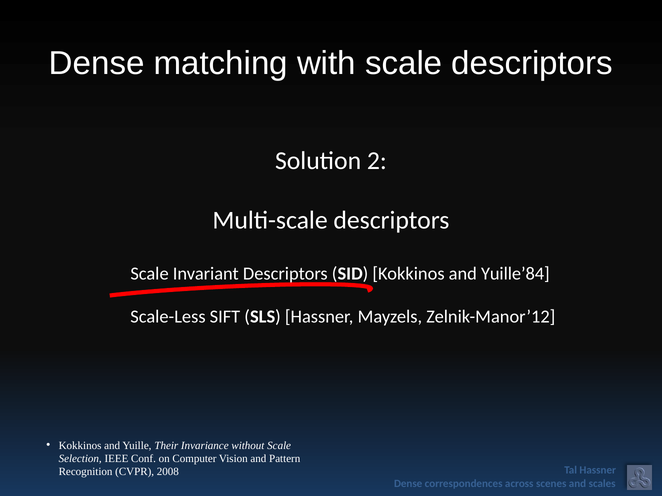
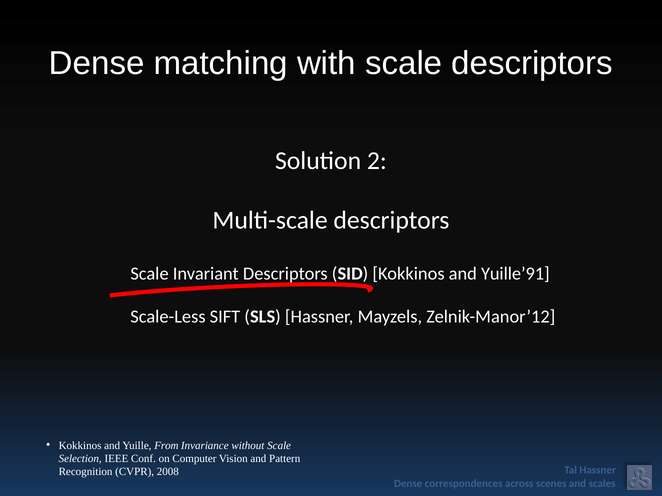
Yuille’84: Yuille’84 -> Yuille’91
Their: Their -> From
